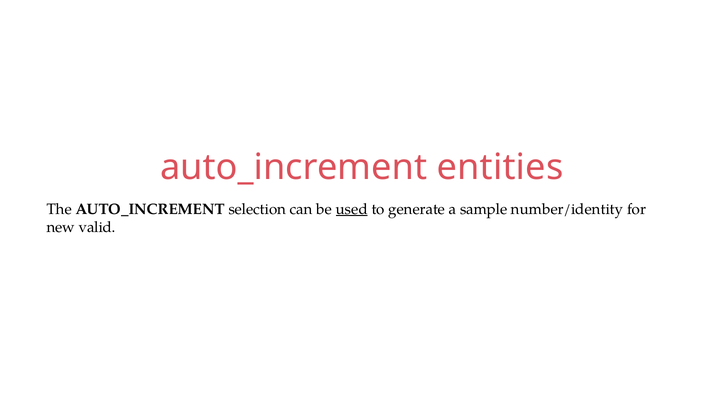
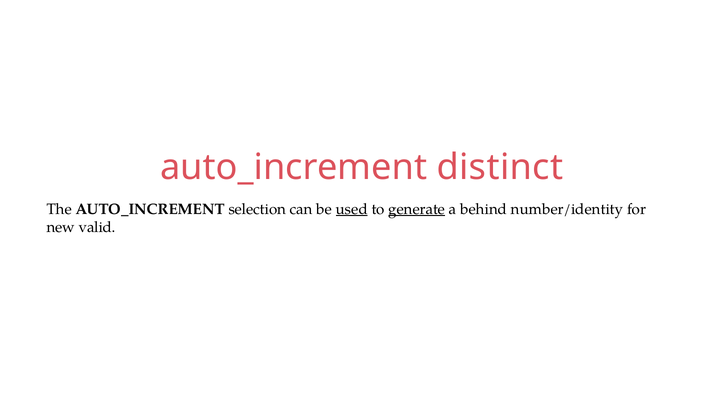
entities: entities -> distinct
generate underline: none -> present
sample: sample -> behind
